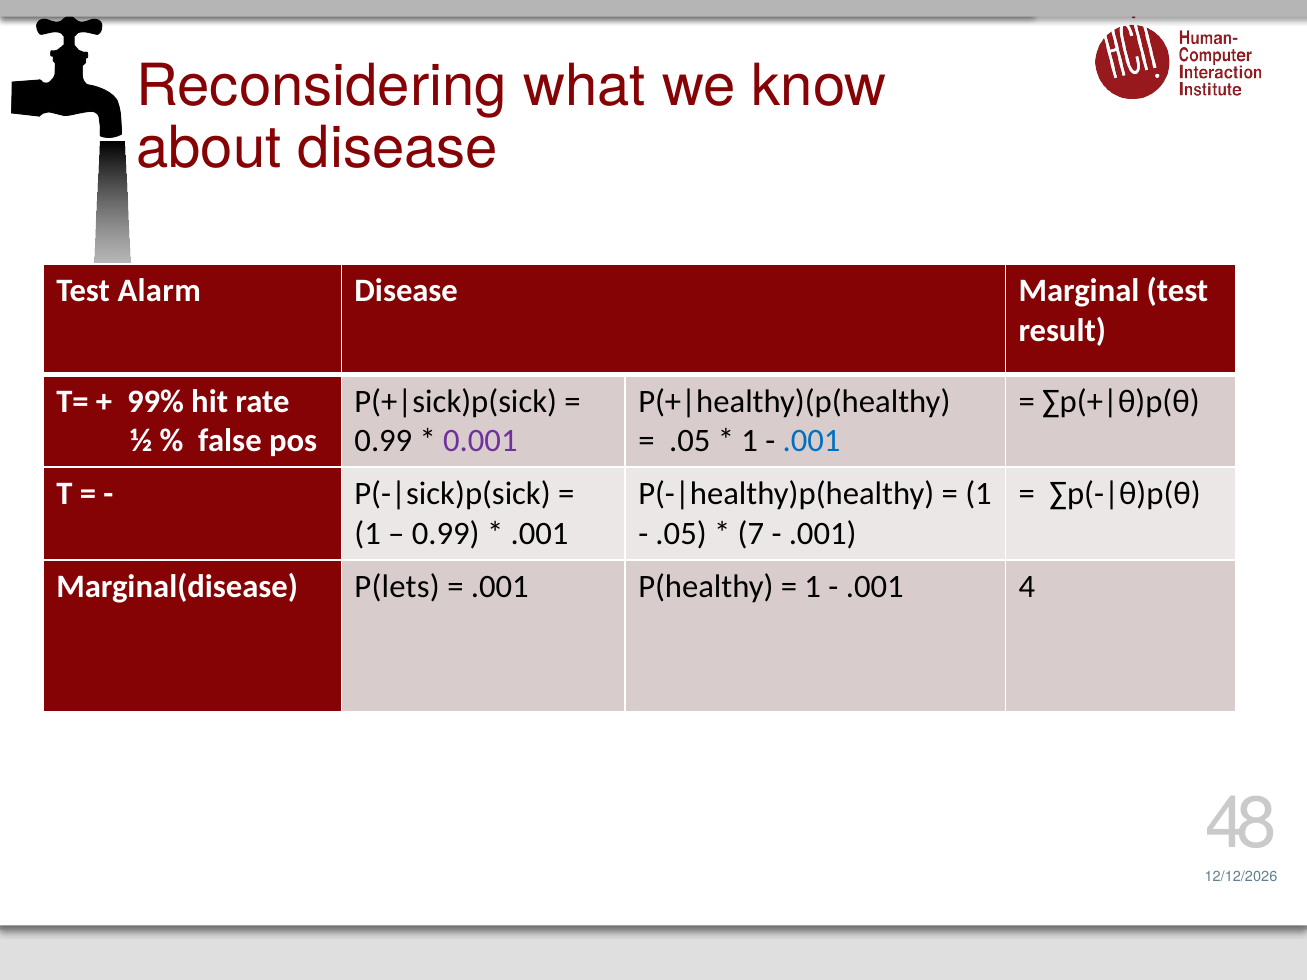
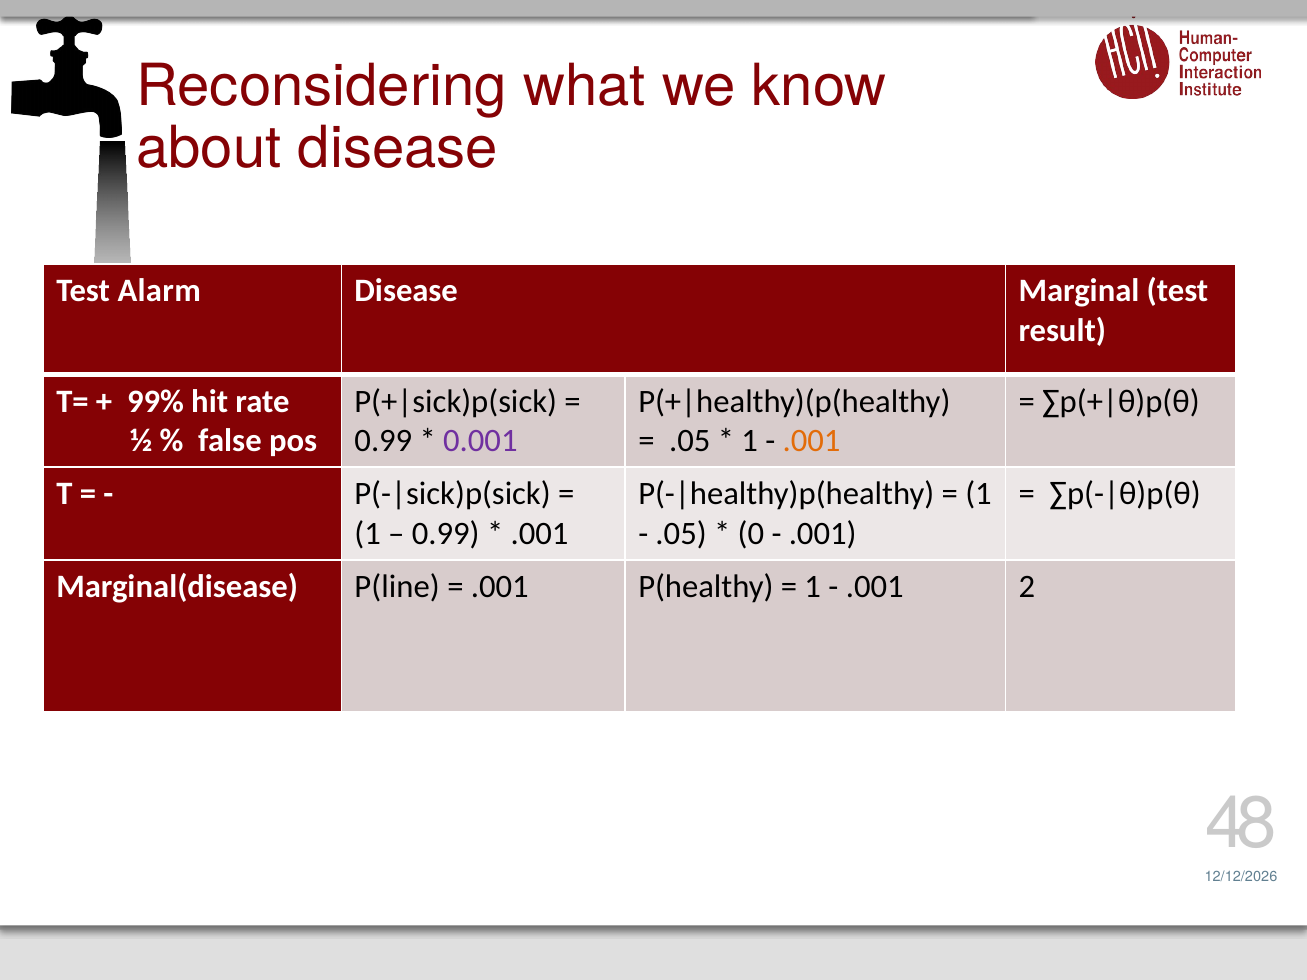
.001 at (812, 441) colour: blue -> orange
7: 7 -> 0
P(lets: P(lets -> P(line
4: 4 -> 2
